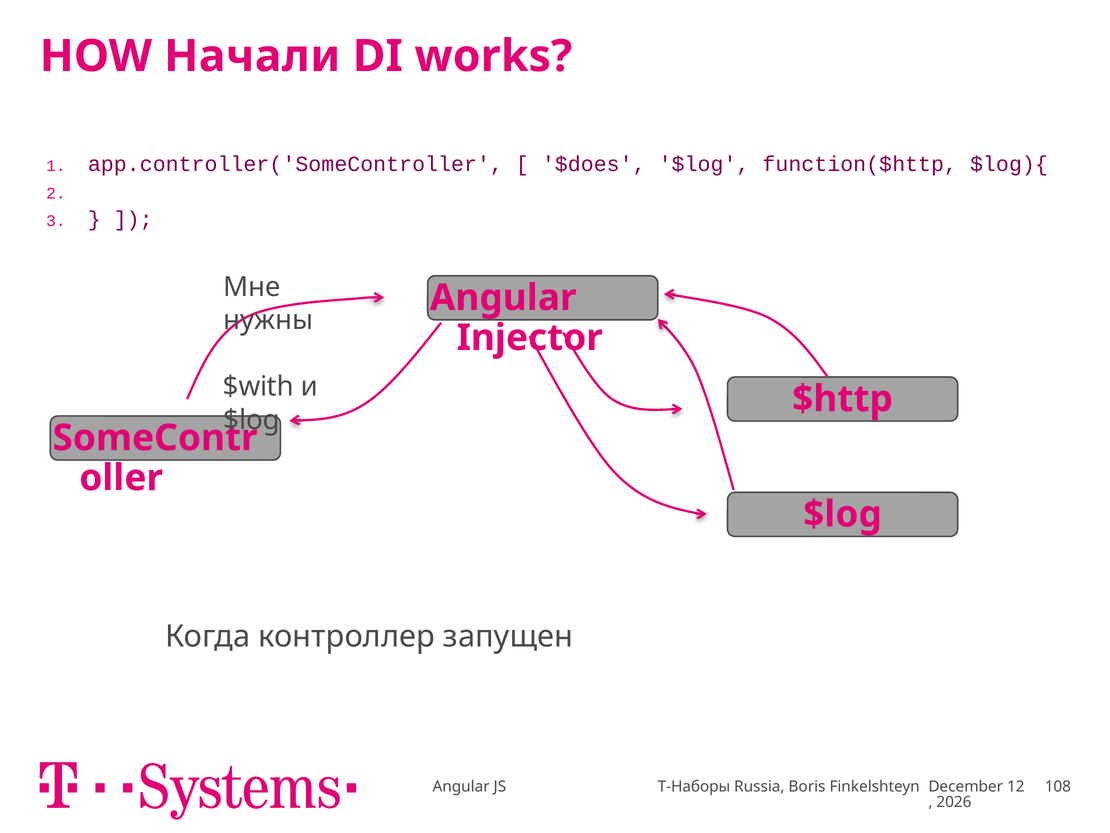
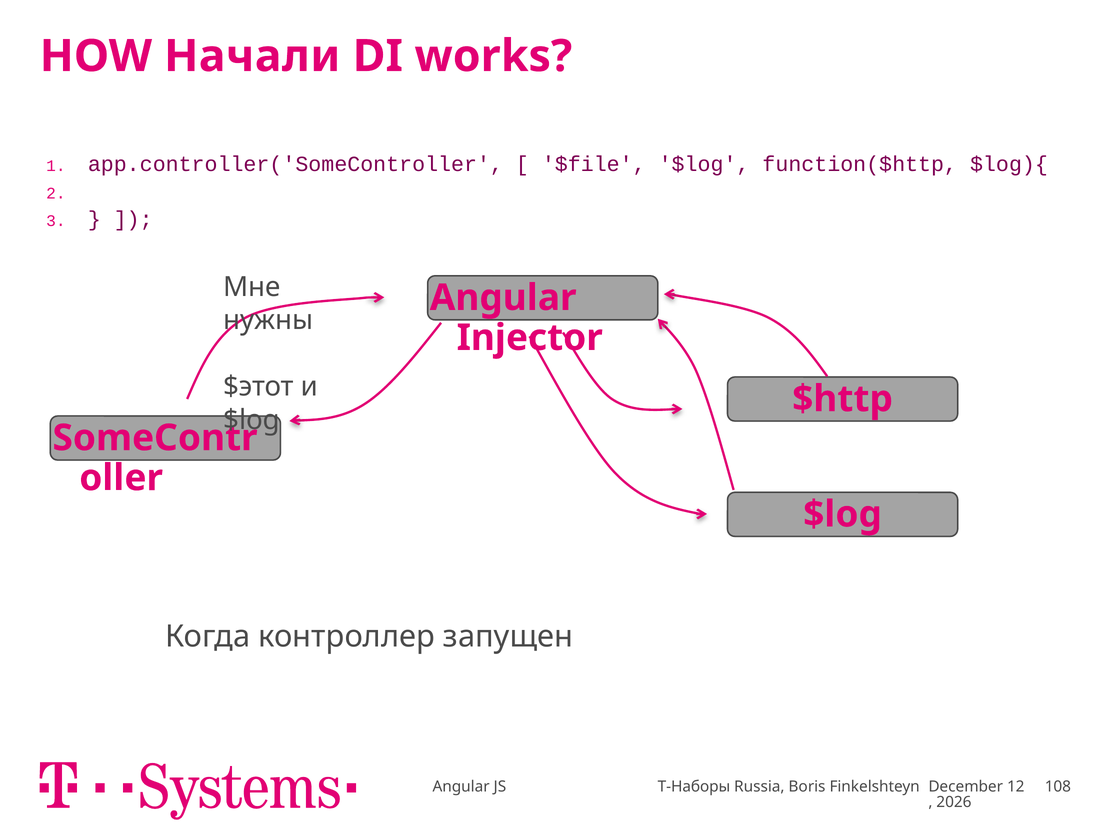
$does: $does -> $file
$with: $with -> $этот
